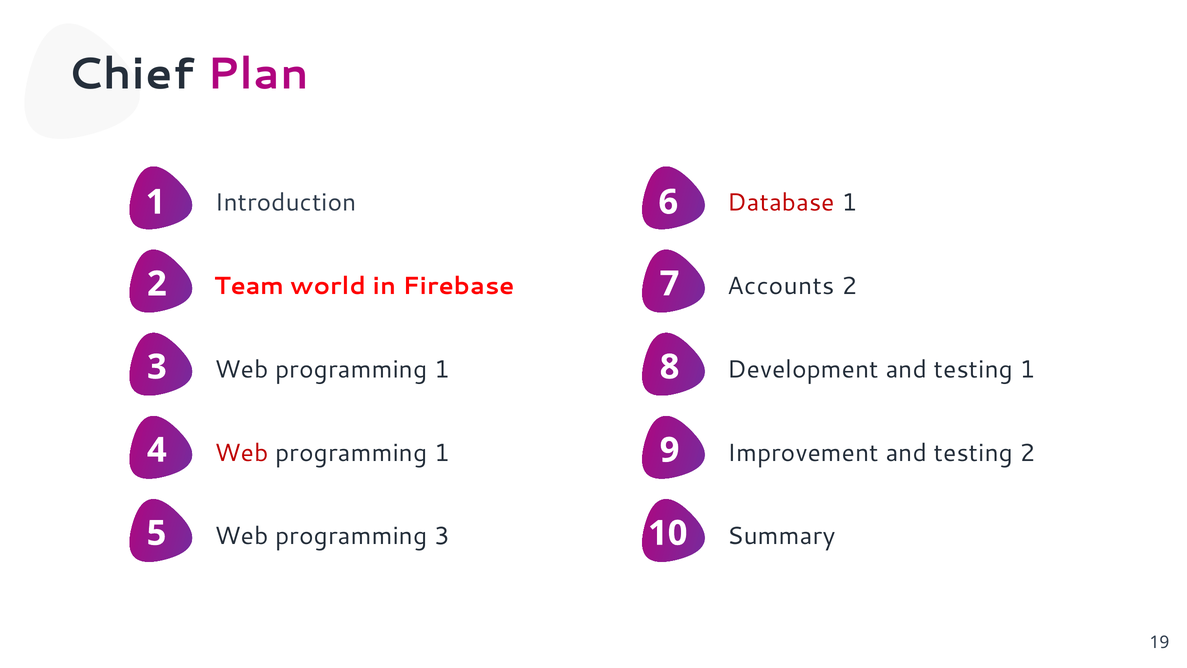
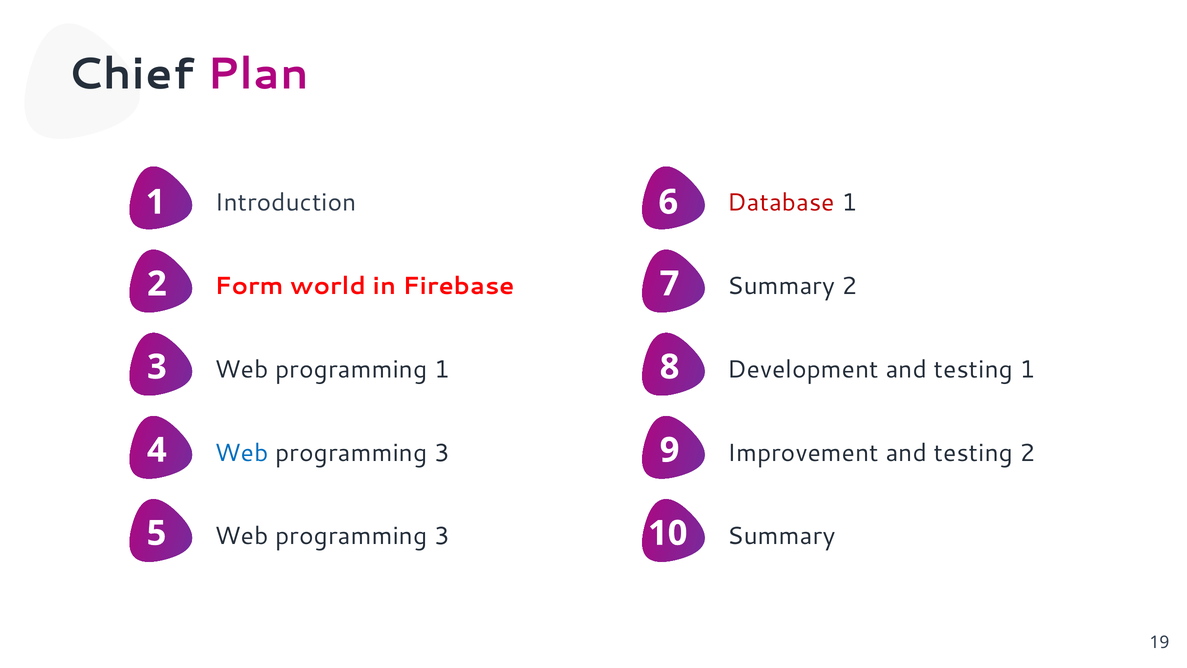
Team: Team -> Form
Accounts at (781, 286): Accounts -> Summary
Web at (242, 453) colour: red -> blue
1 at (442, 453): 1 -> 3
